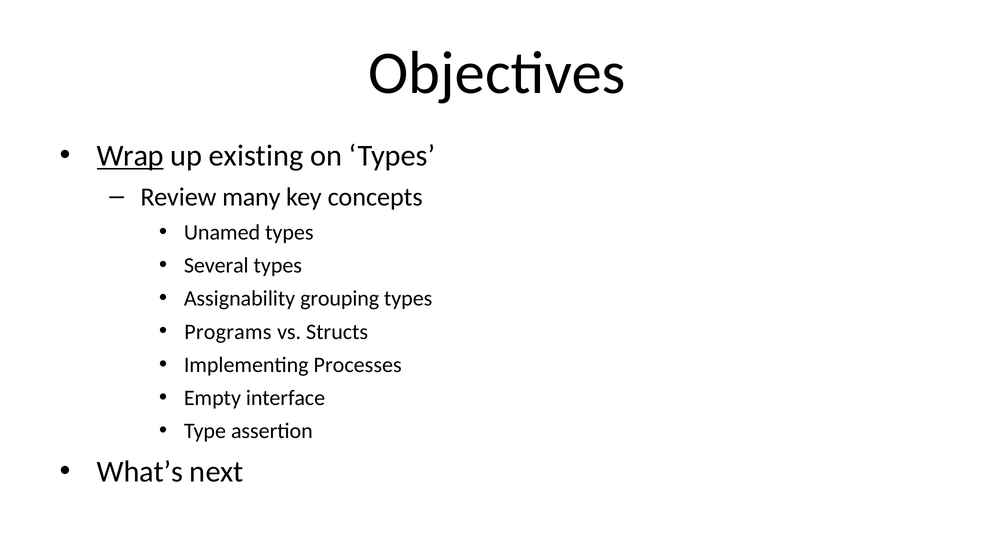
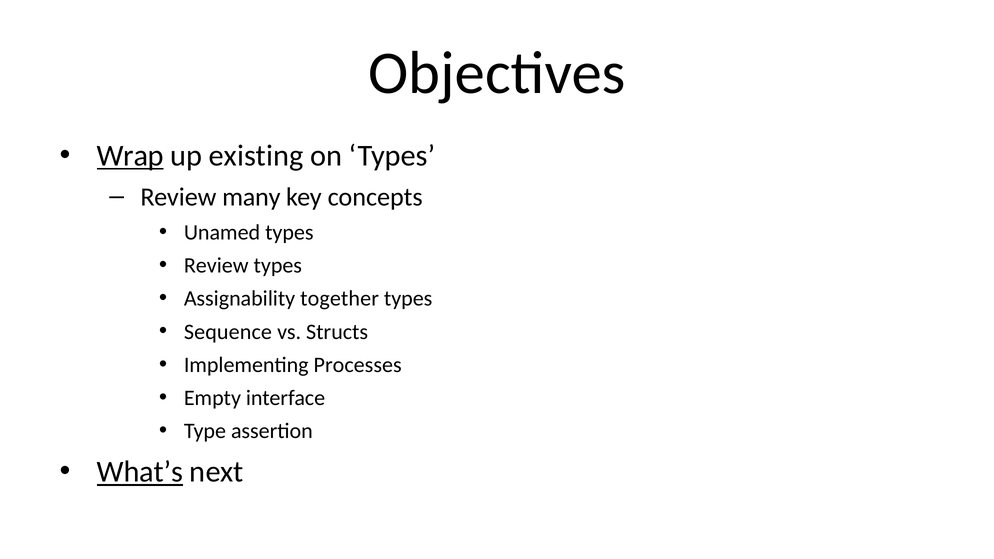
Several at (216, 266): Several -> Review
grouping: grouping -> together
Programs: Programs -> Sequence
What’s underline: none -> present
